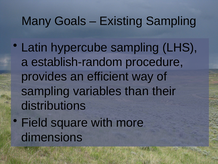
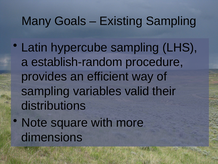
than: than -> valid
Field: Field -> Note
